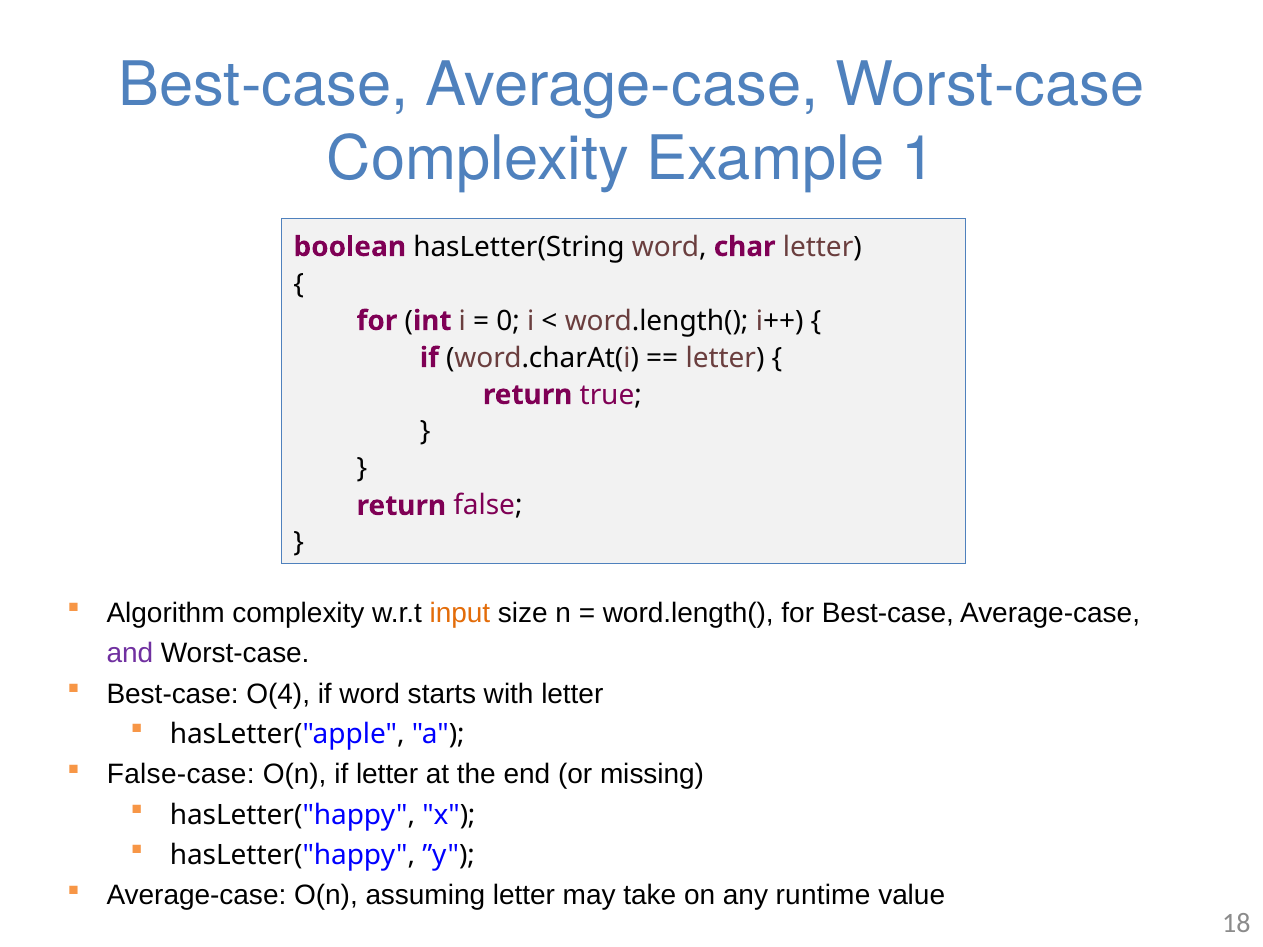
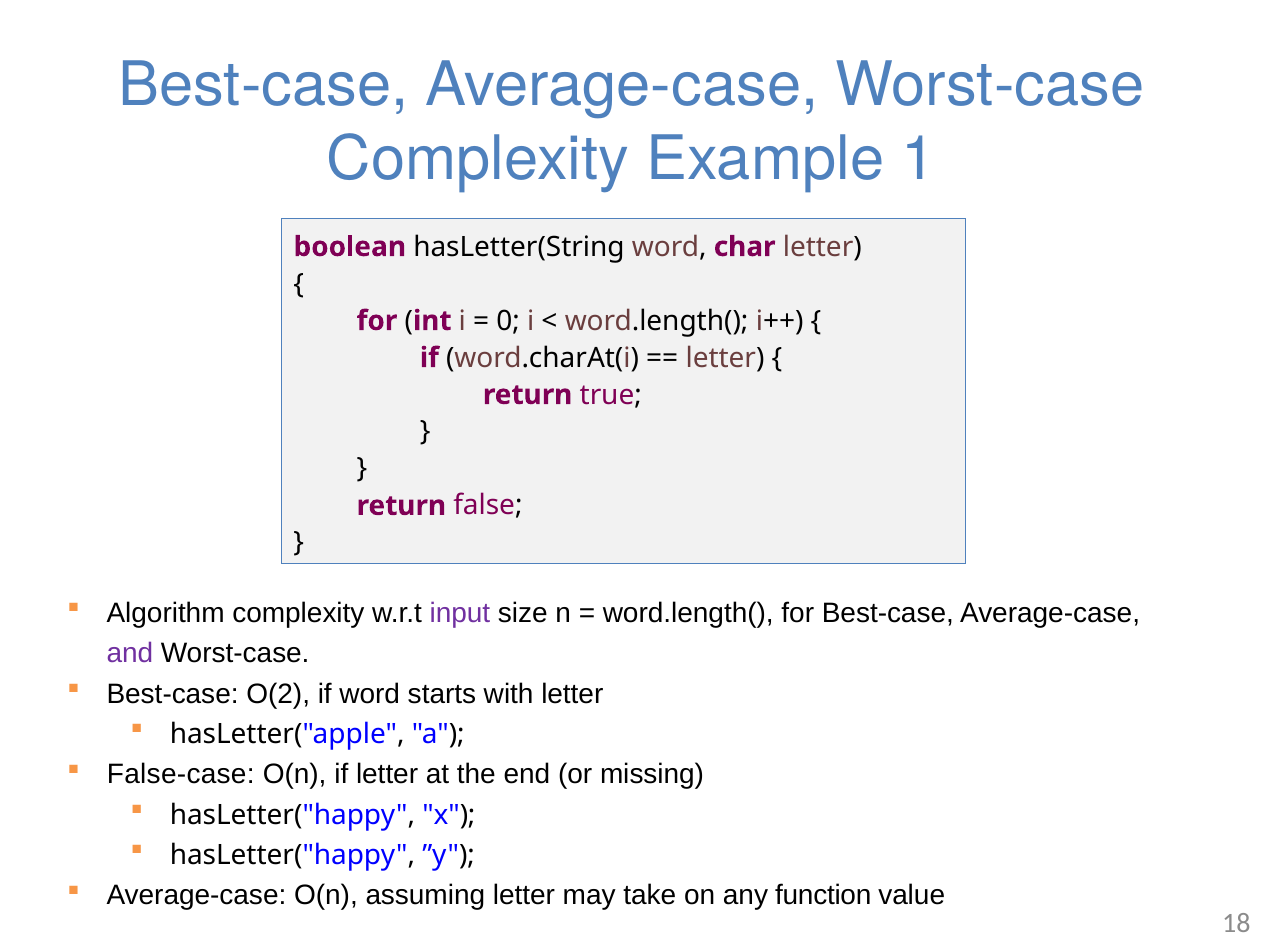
input colour: orange -> purple
O(4: O(4 -> O(2
runtime: runtime -> function
